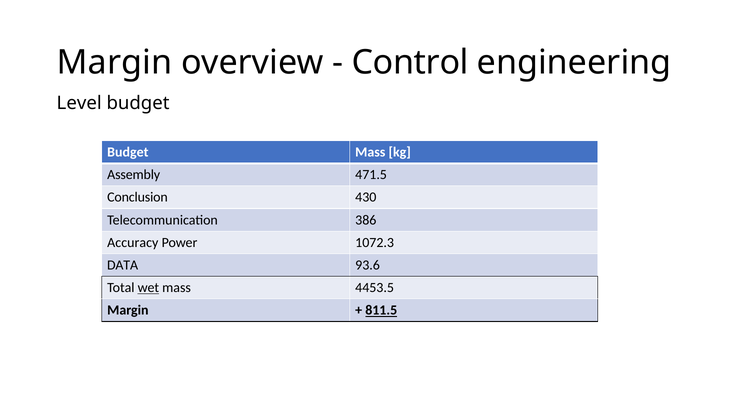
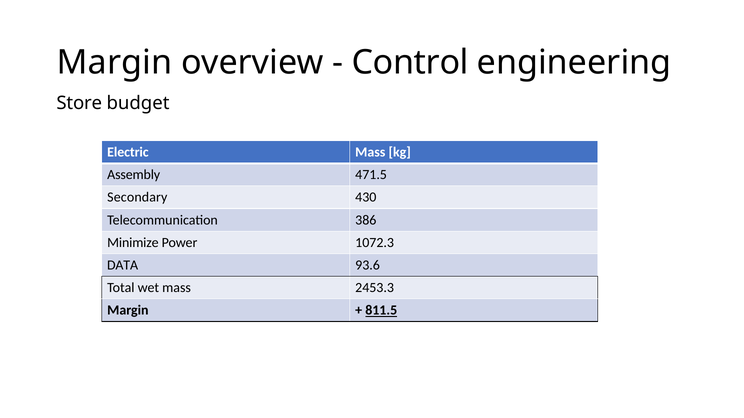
Level: Level -> Store
Budget at (128, 152): Budget -> Electric
Conclusion: Conclusion -> Secondary
Accuracy: Accuracy -> Minimize
wet underline: present -> none
4453.5: 4453.5 -> 2453.3
